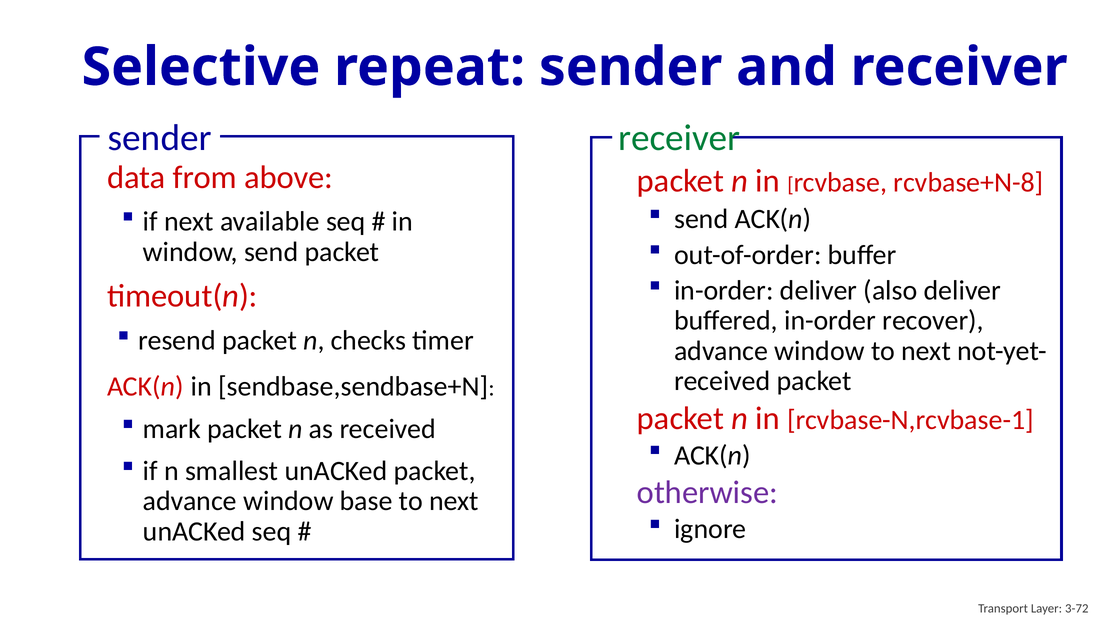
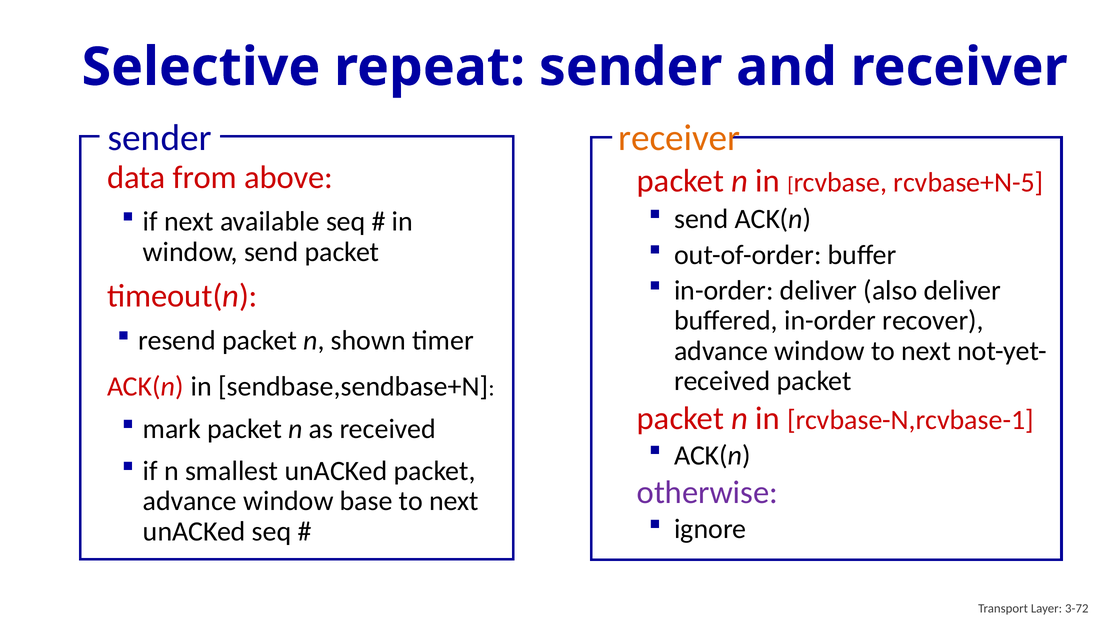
receiver at (679, 138) colour: green -> orange
rcvbase+N-8: rcvbase+N-8 -> rcvbase+N-5
checks: checks -> shown
